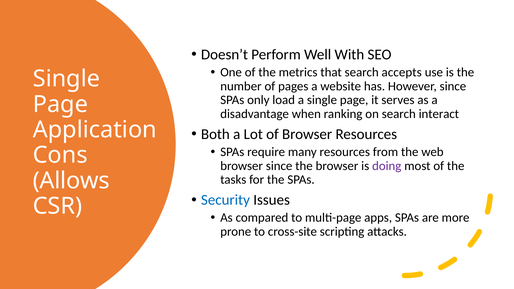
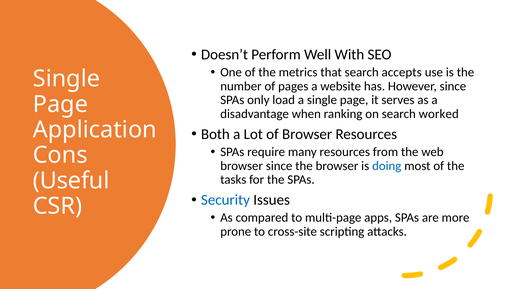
interact: interact -> worked
doing colour: purple -> blue
Allows: Allows -> Useful
